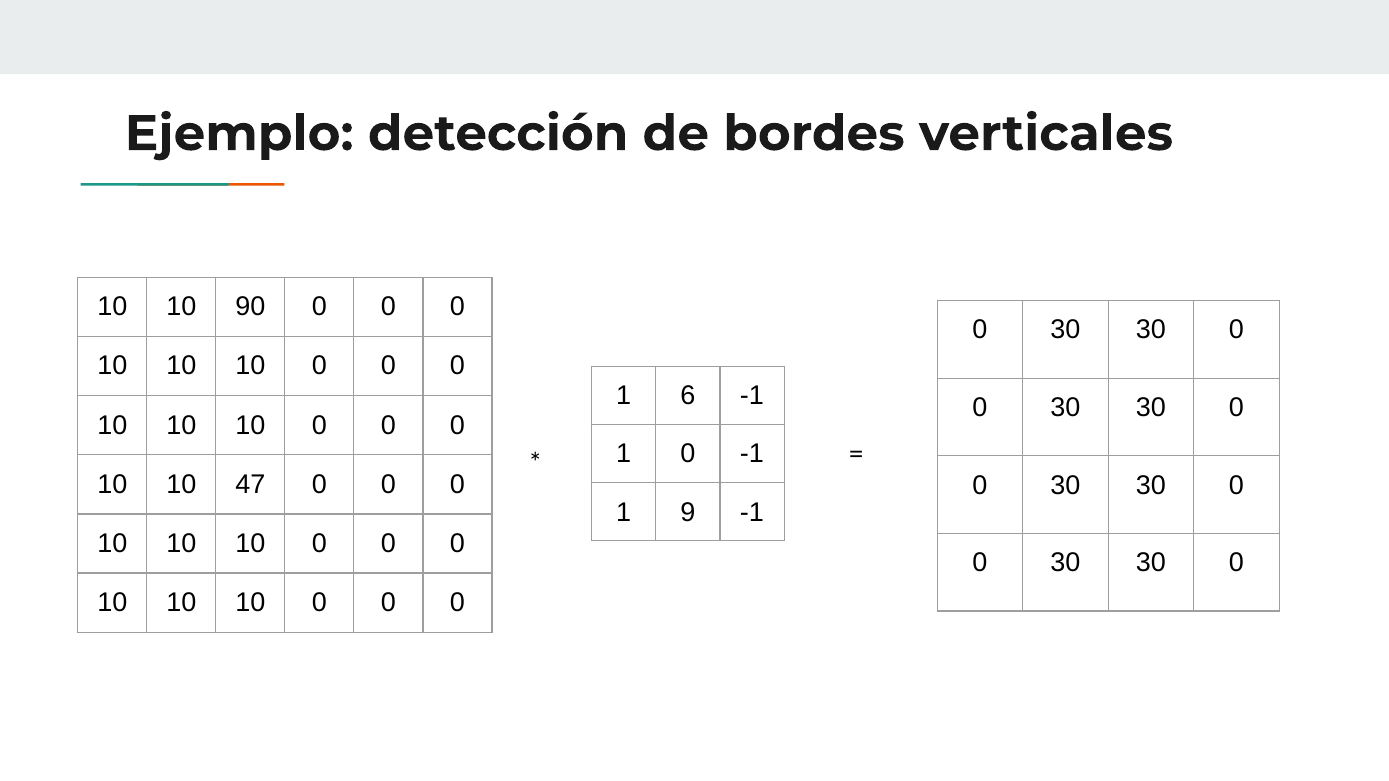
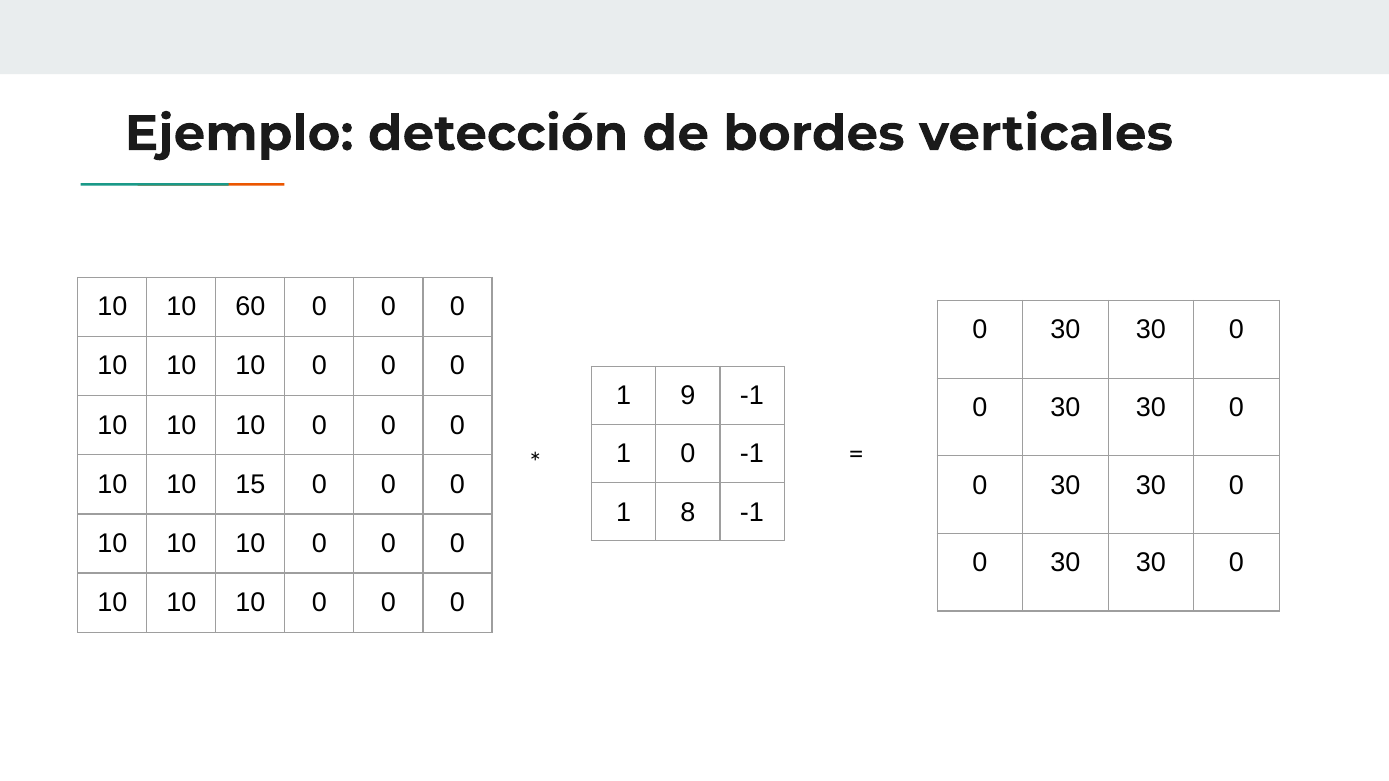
90: 90 -> 60
6: 6 -> 9
47: 47 -> 15
9: 9 -> 8
